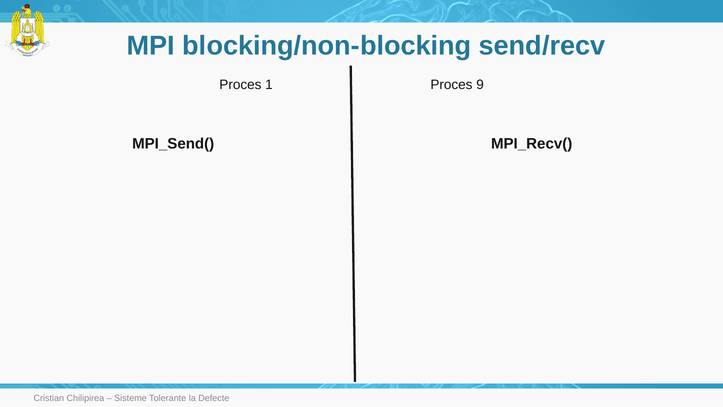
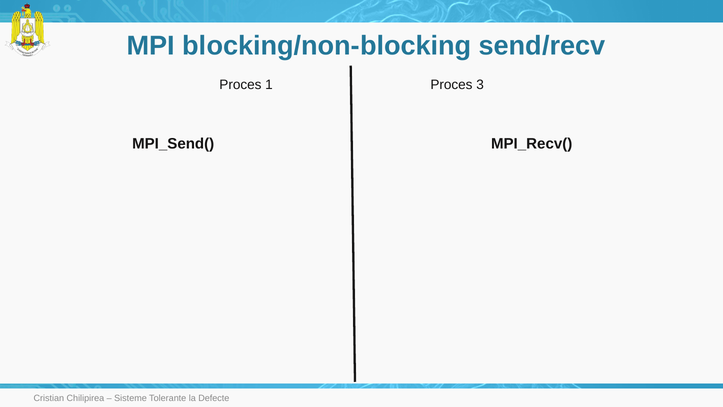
9: 9 -> 3
